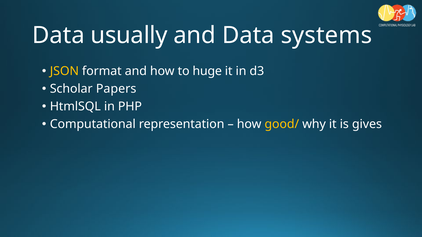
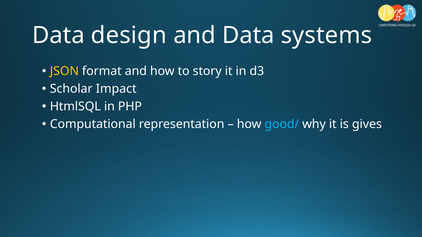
usually: usually -> design
huge: huge -> story
Papers: Papers -> Impact
good/ colour: yellow -> light blue
